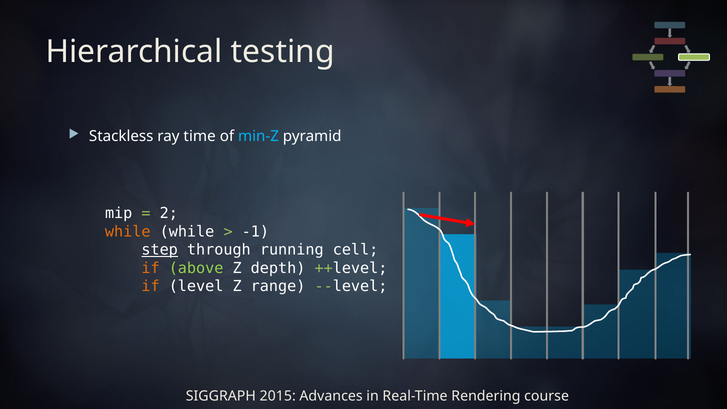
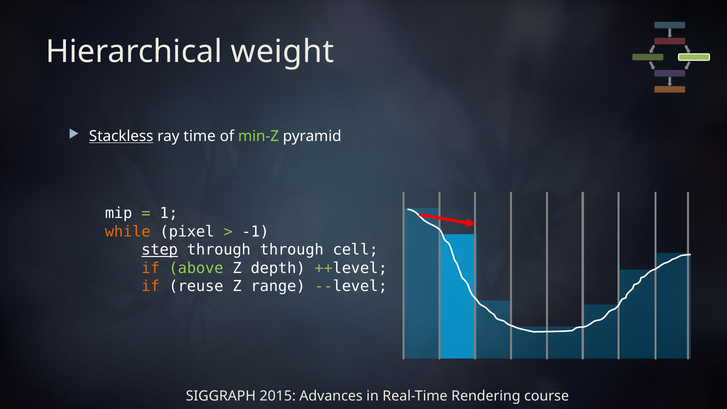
testing: testing -> weight
Stackless underline: none -> present
min-Z colour: light blue -> light green
2: 2 -> 1
while while: while -> pixel
through running: running -> through
level: level -> reuse
